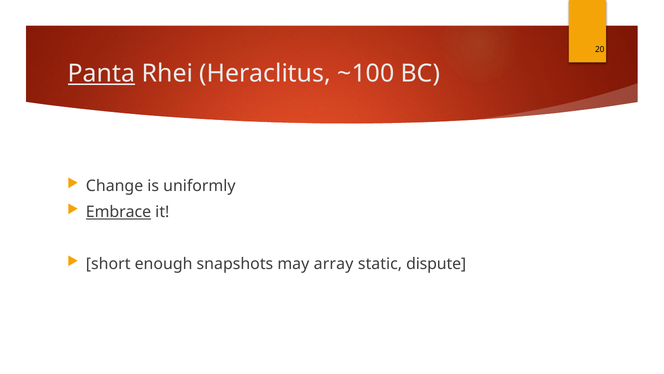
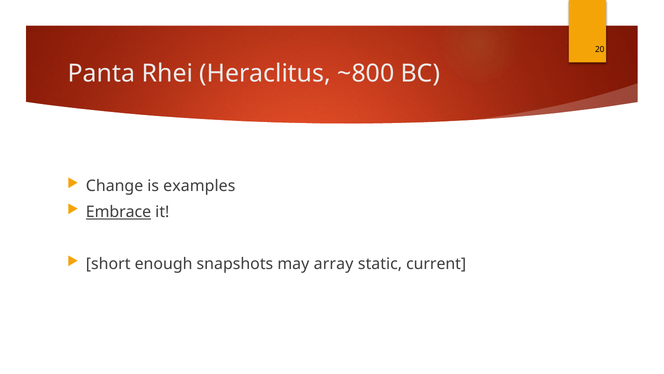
Panta underline: present -> none
~100: ~100 -> ~800
uniformly: uniformly -> examples
dispute: dispute -> current
